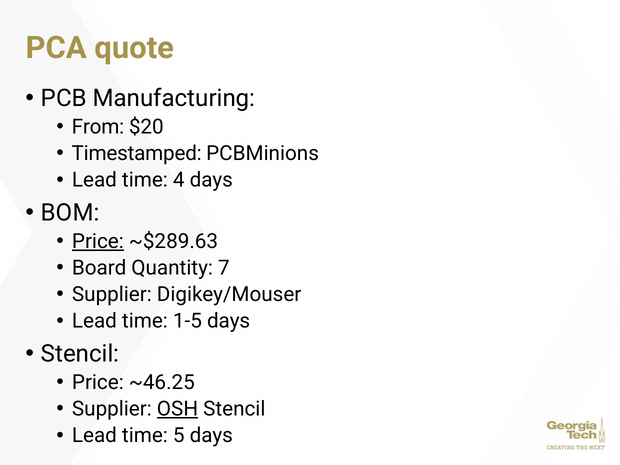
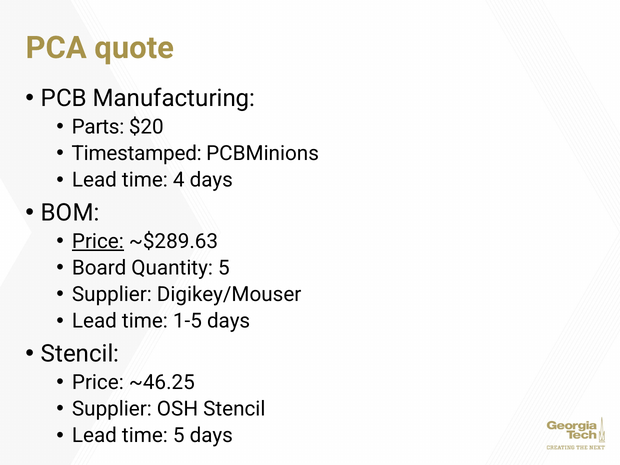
From: From -> Parts
Quantity 7: 7 -> 5
OSH underline: present -> none
